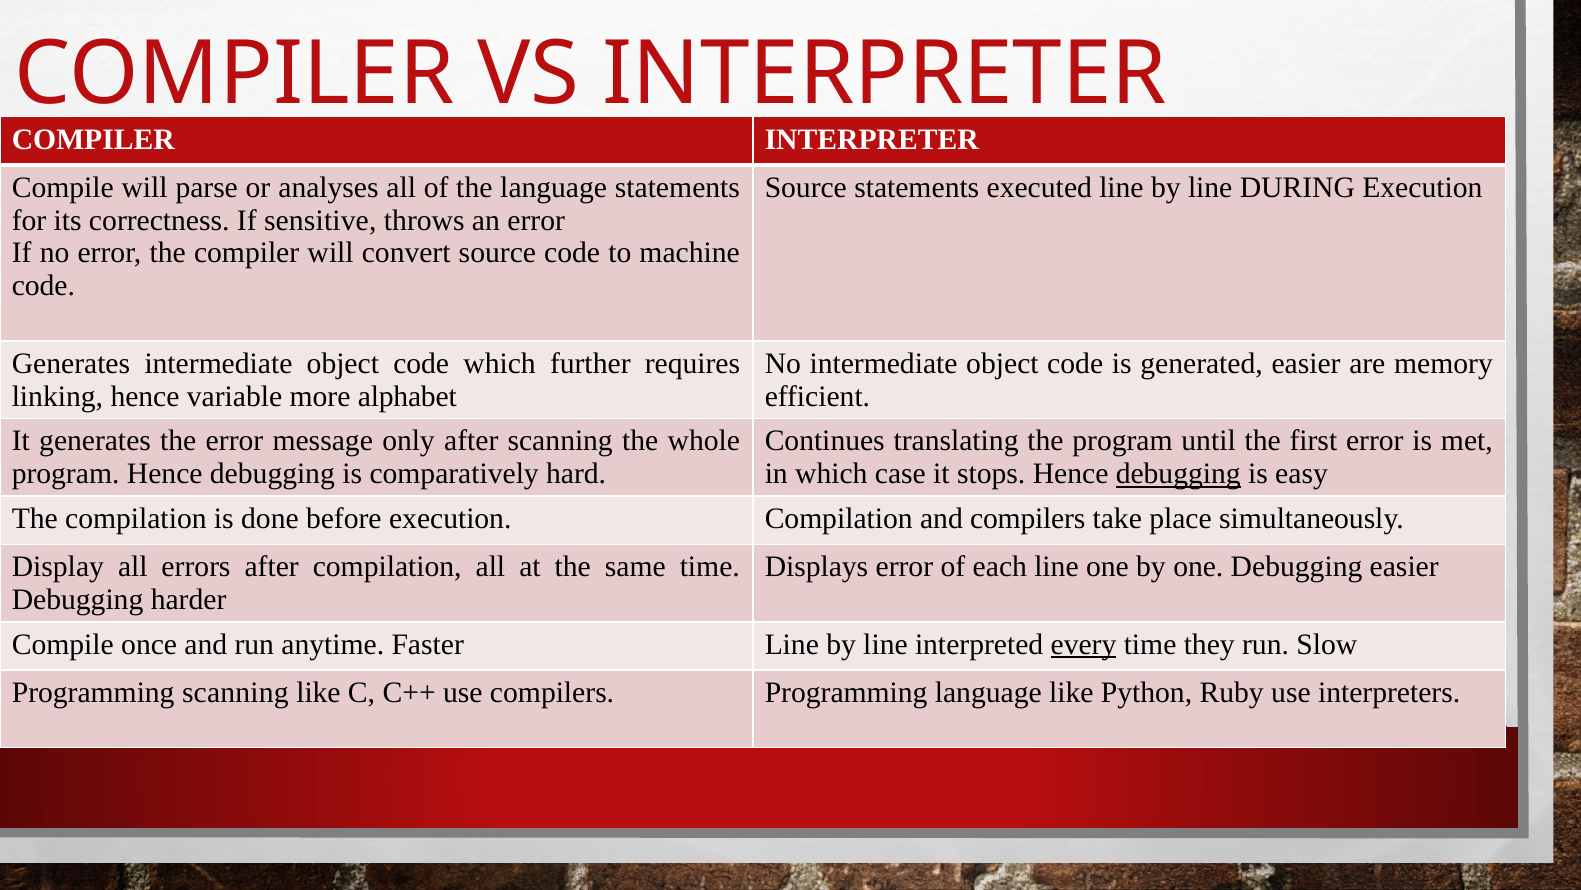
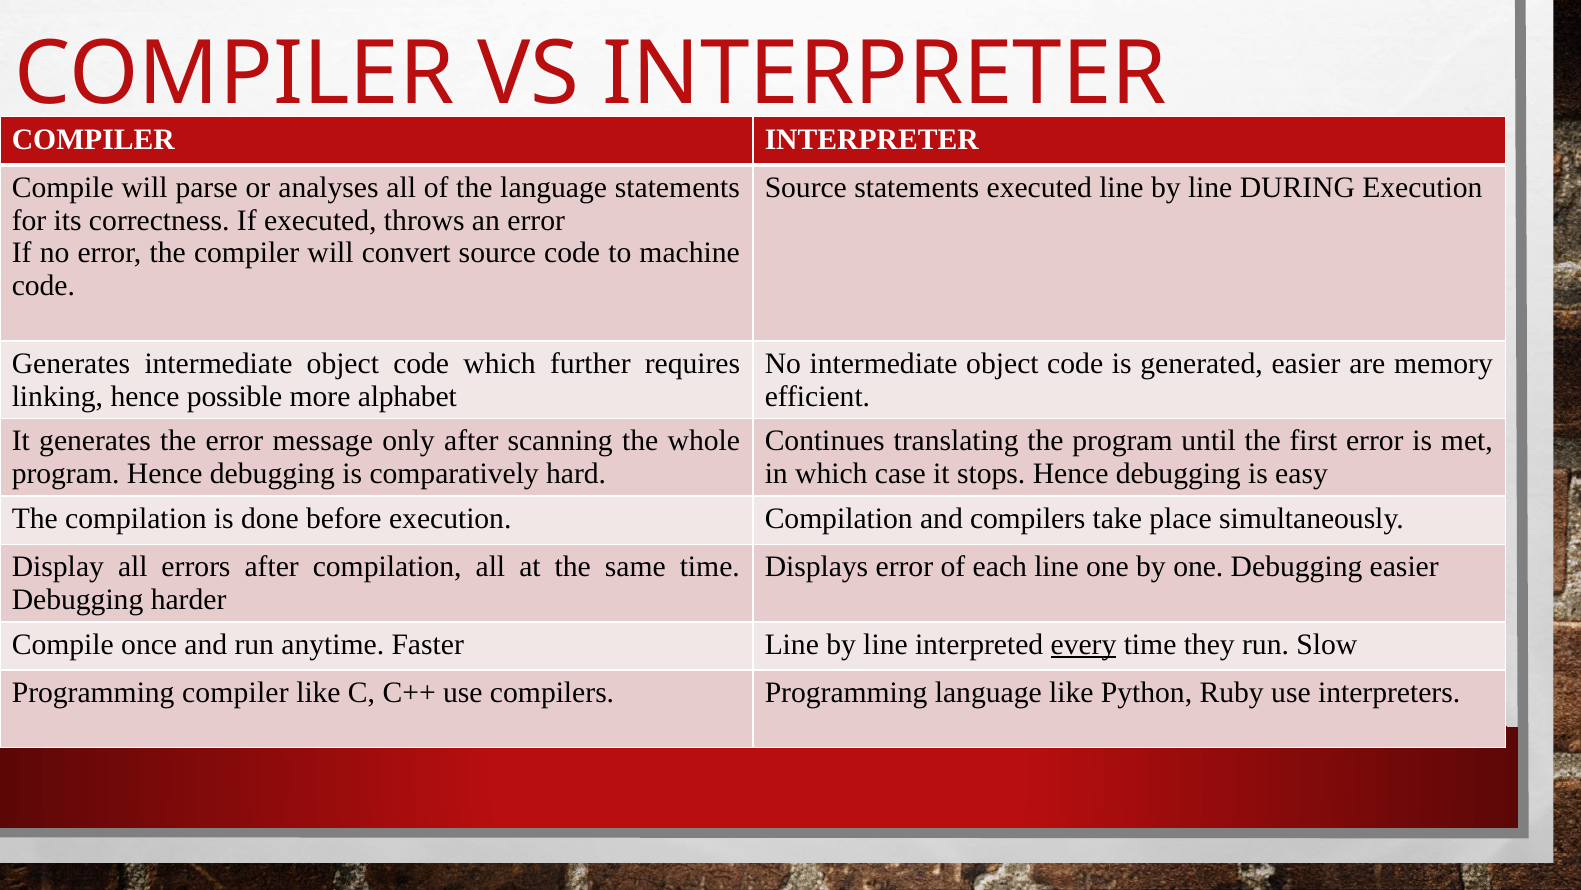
If sensitive: sensitive -> executed
variable: variable -> possible
debugging at (1178, 474) underline: present -> none
Programming scanning: scanning -> compiler
